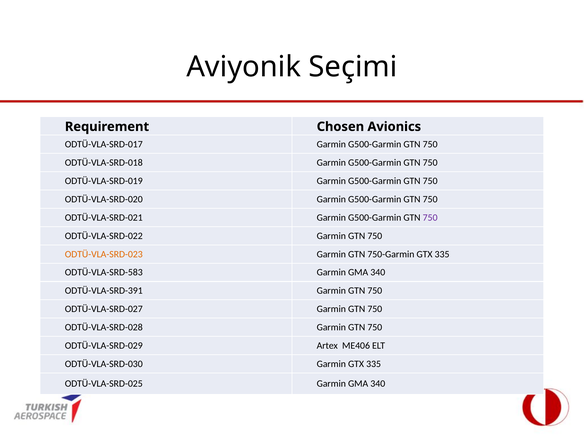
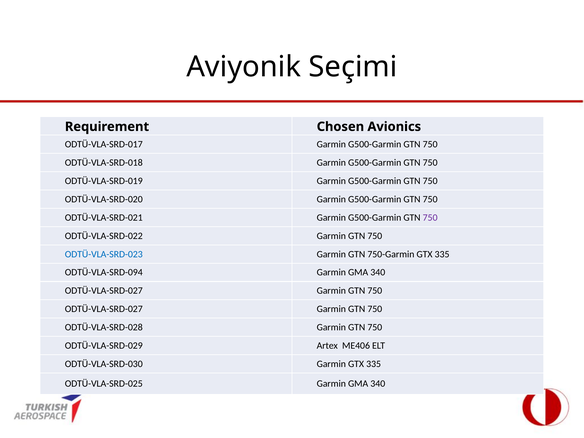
ODTÜ-VLA-SRD-023 colour: orange -> blue
ODTÜ-VLA-SRD-583: ODTÜ-VLA-SRD-583 -> ODTÜ-VLA-SRD-094
ODTÜ-VLA-SRD-391 at (104, 291): ODTÜ-VLA-SRD-391 -> ODTÜ-VLA-SRD-027
